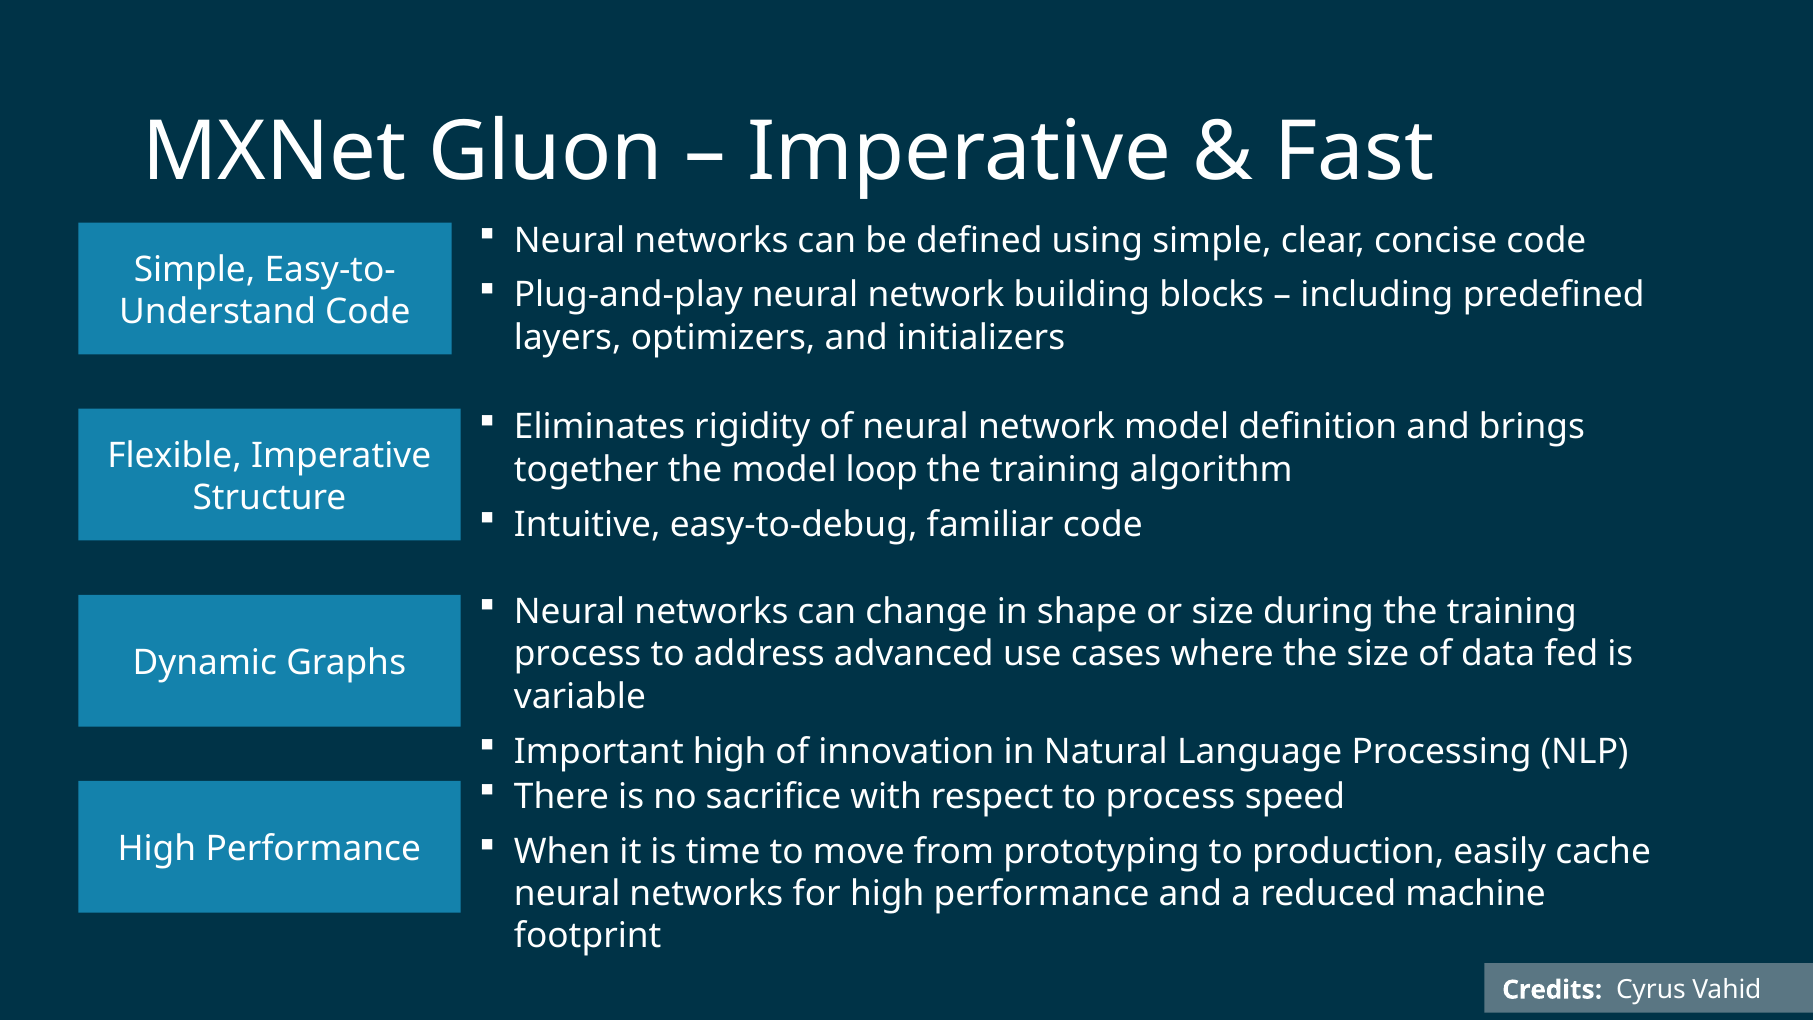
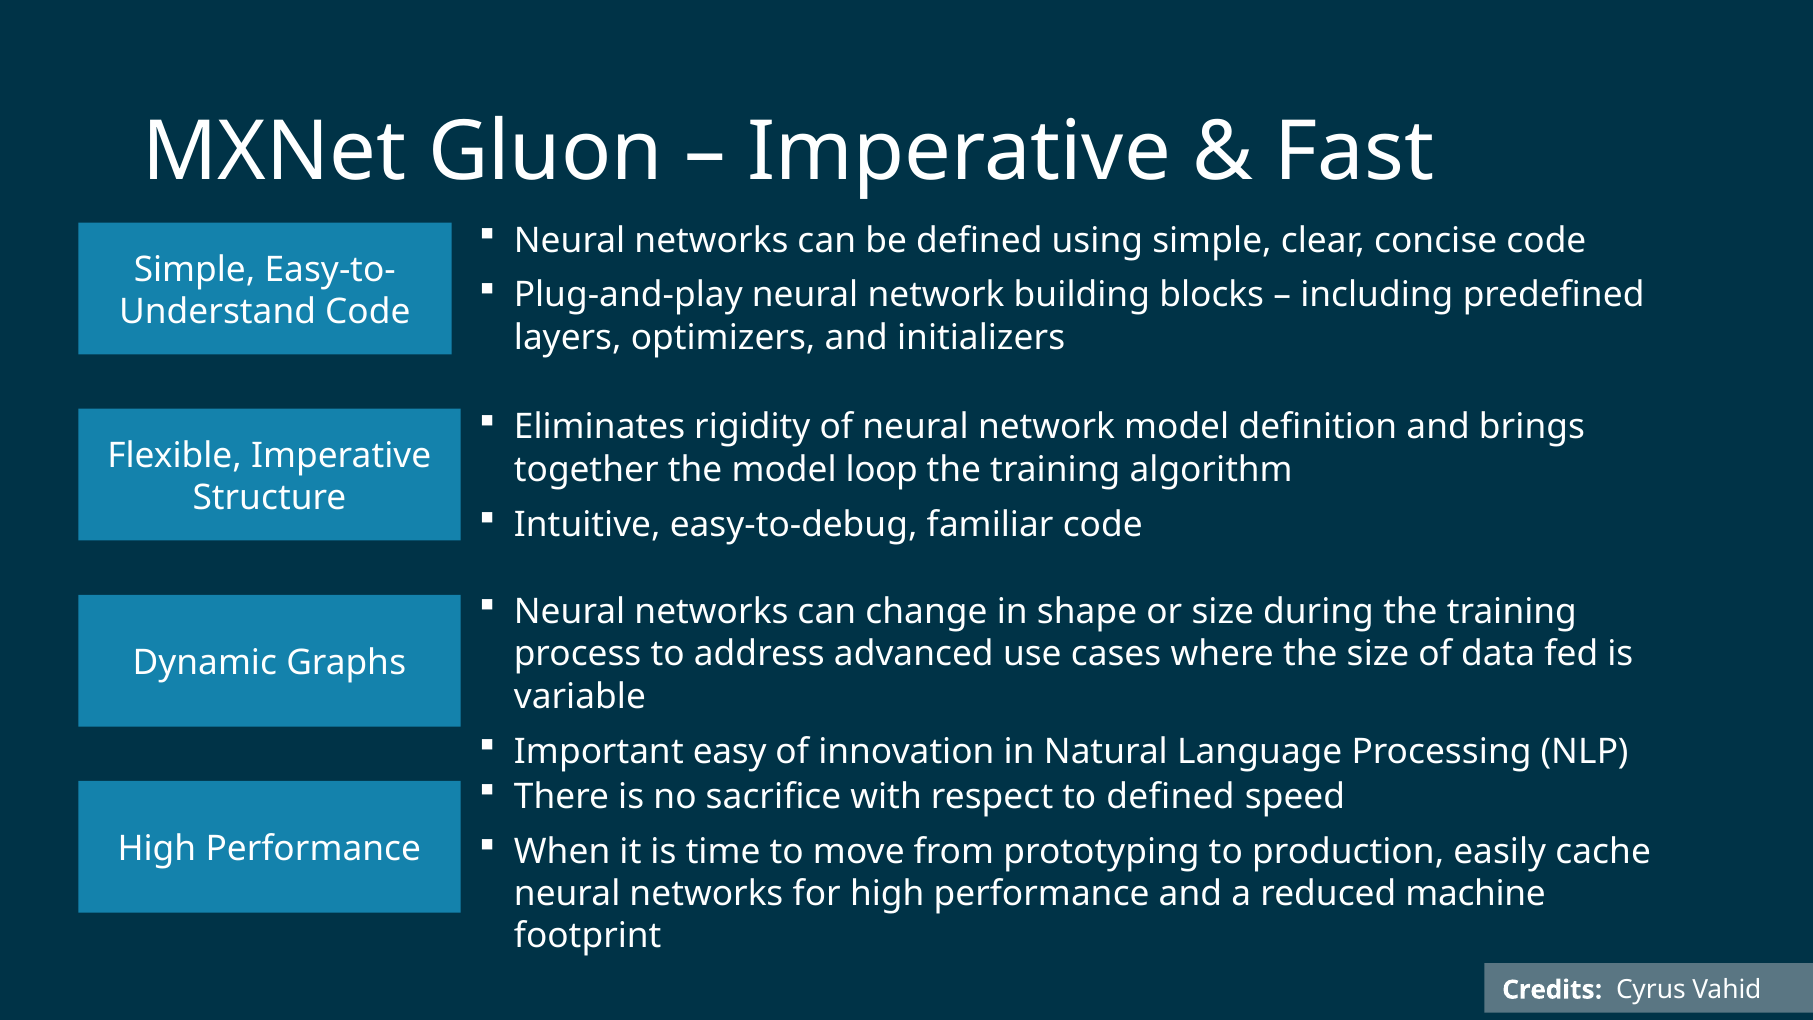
Important high: high -> easy
to process: process -> defined
